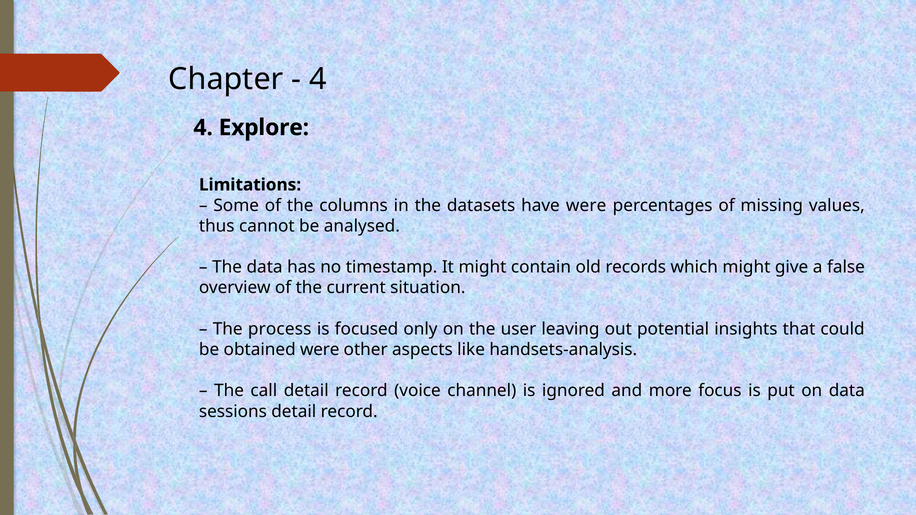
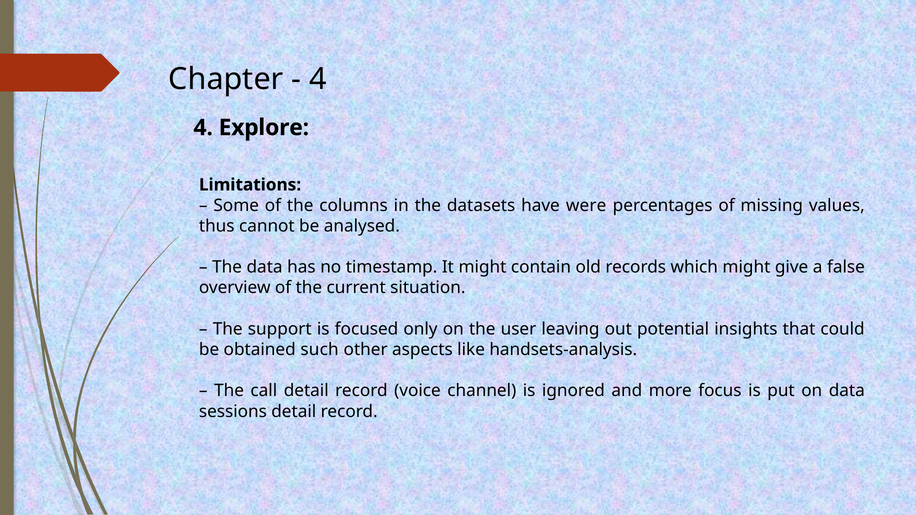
process: process -> support
obtained were: were -> such
